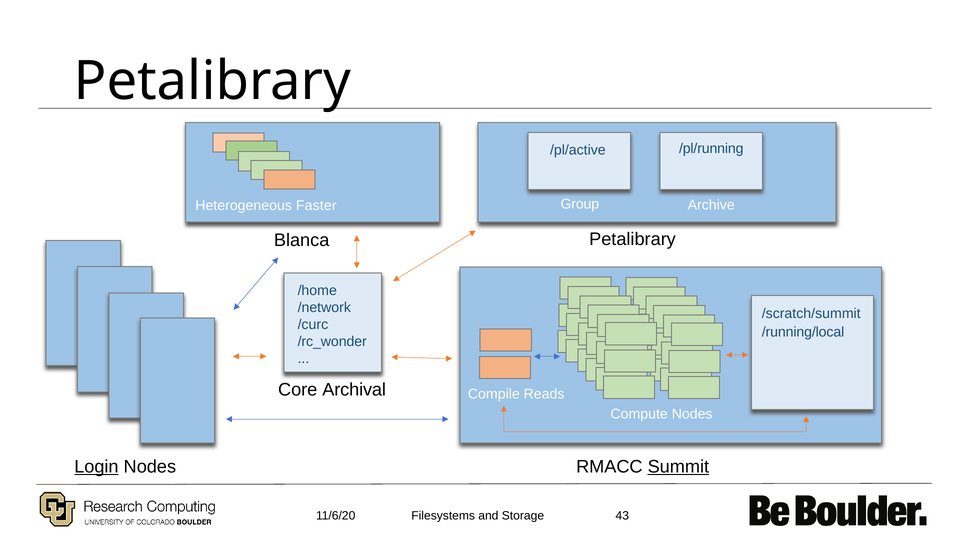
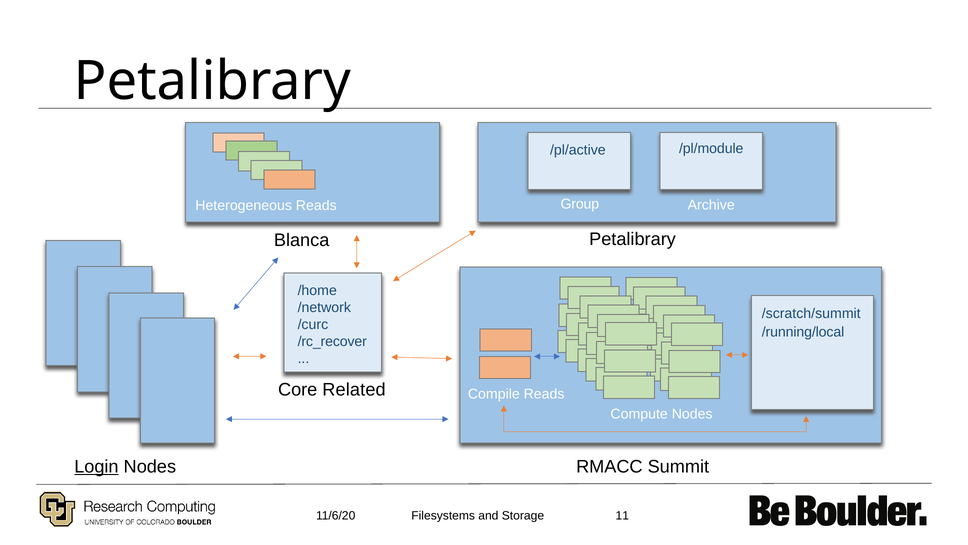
/pl/running: /pl/running -> /pl/module
Heterogeneous Faster: Faster -> Reads
/rc_wonder: /rc_wonder -> /rc_recover
Archival: Archival -> Related
Summit underline: present -> none
43: 43 -> 11
